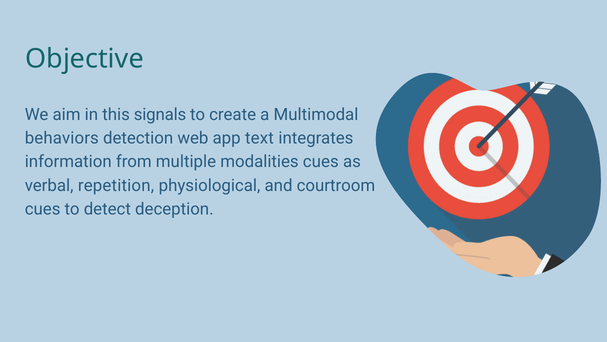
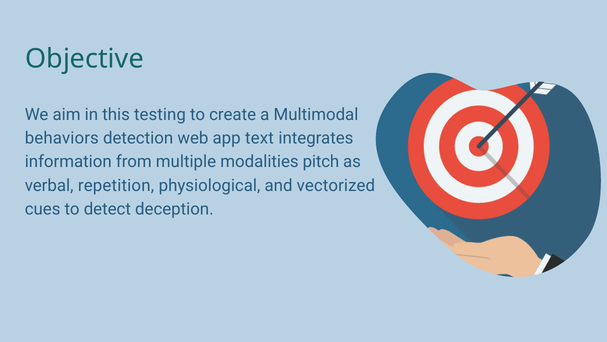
signals: signals -> testing
modalities cues: cues -> pitch
courtroom: courtroom -> vectorized
